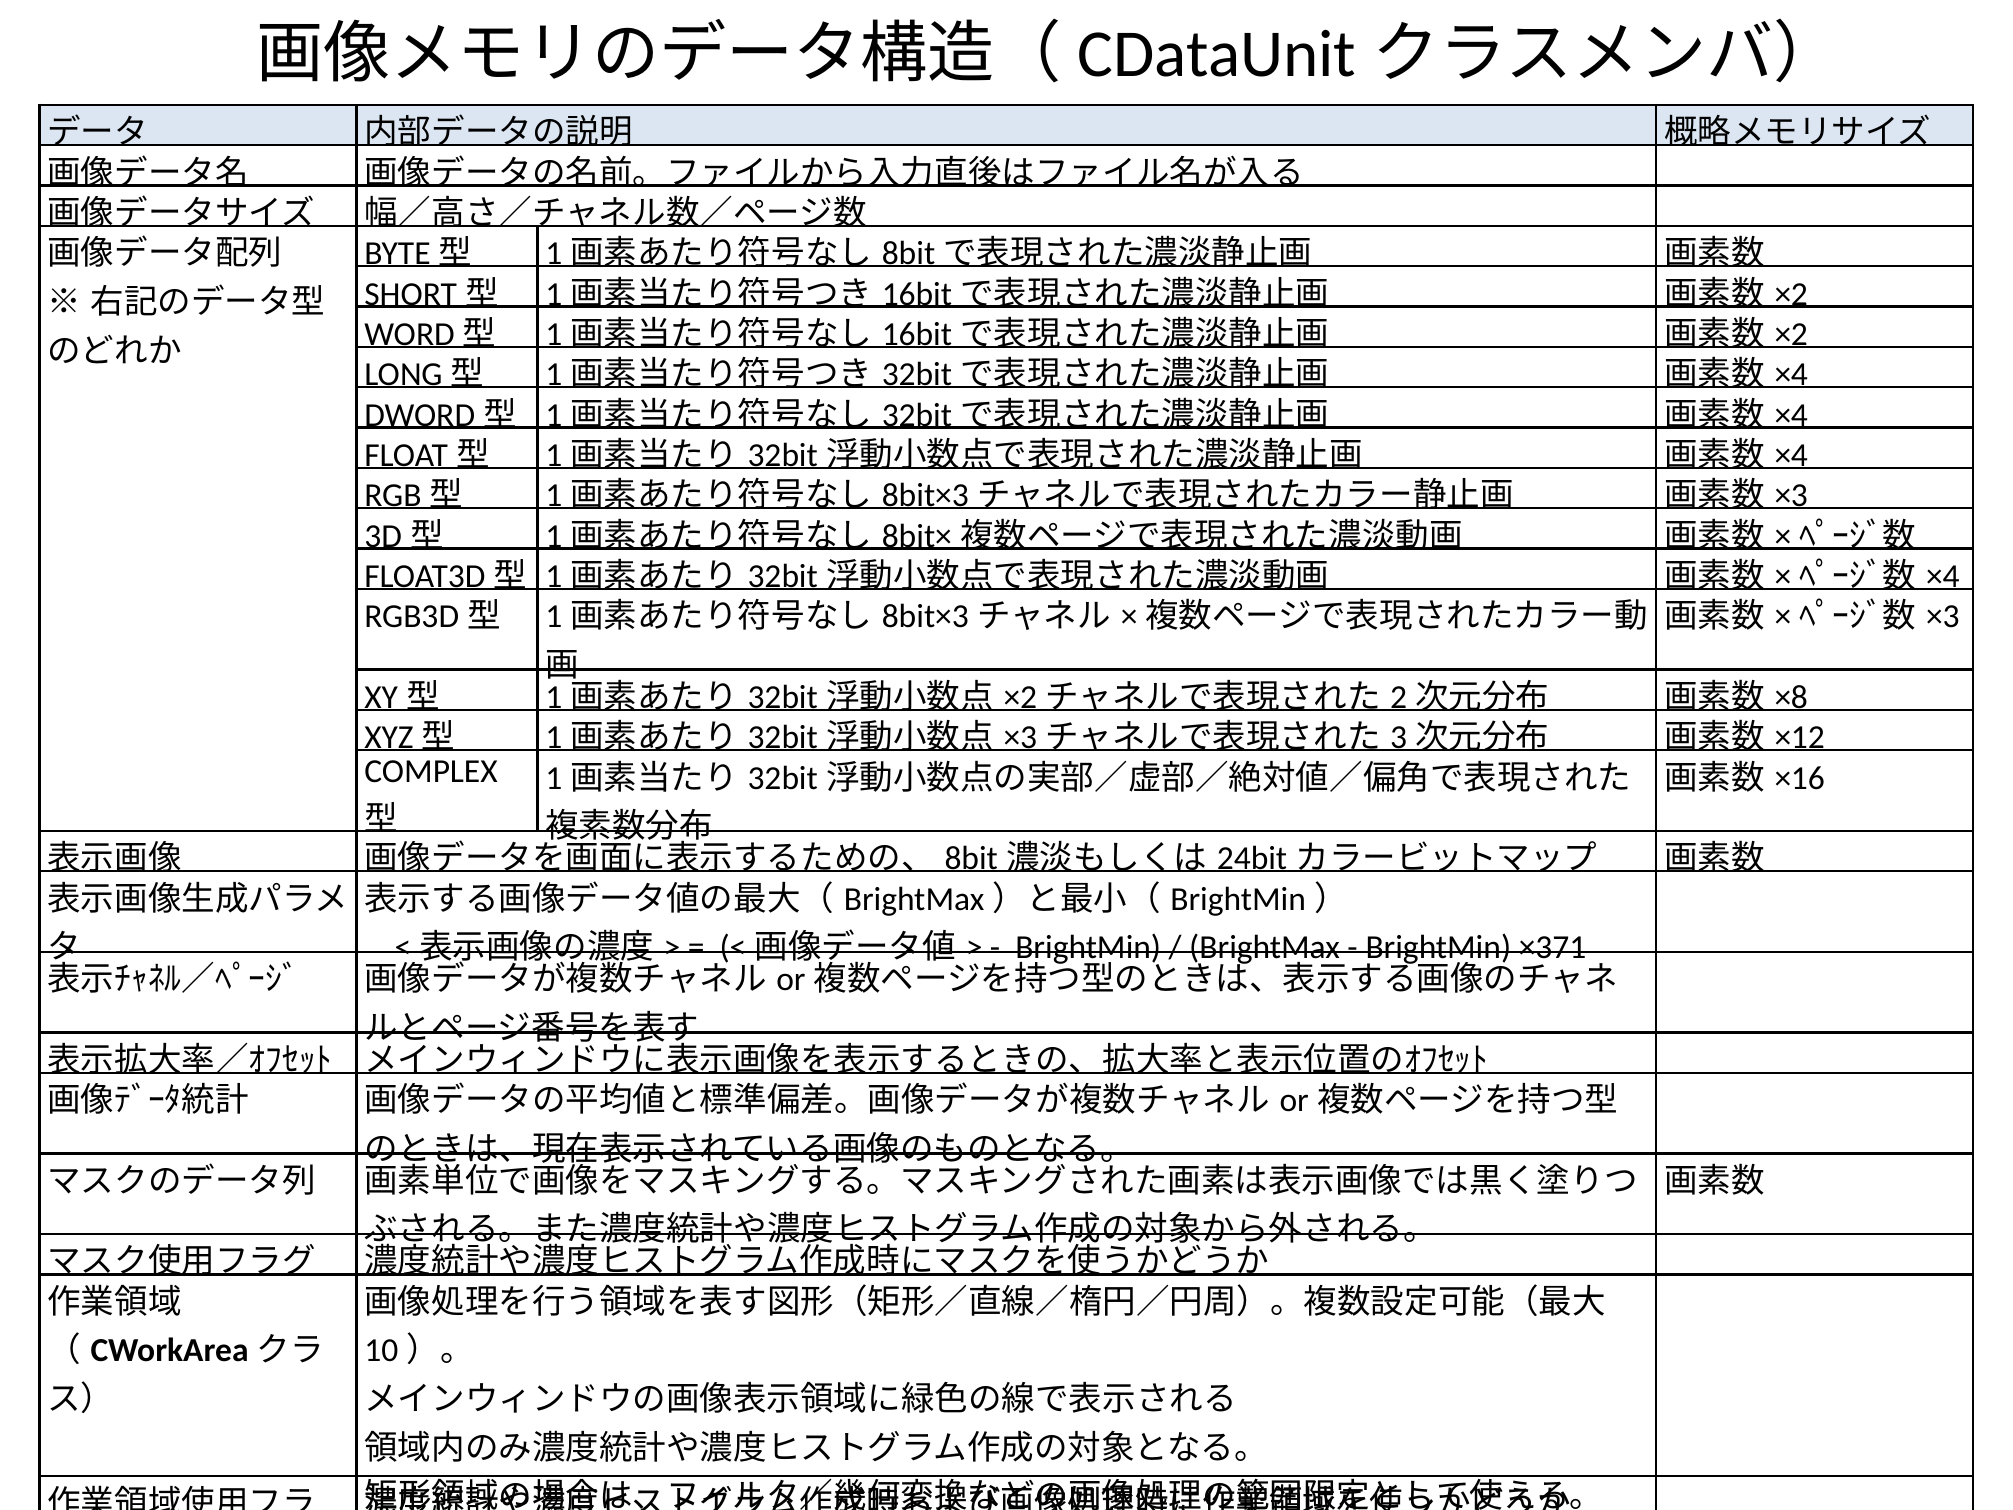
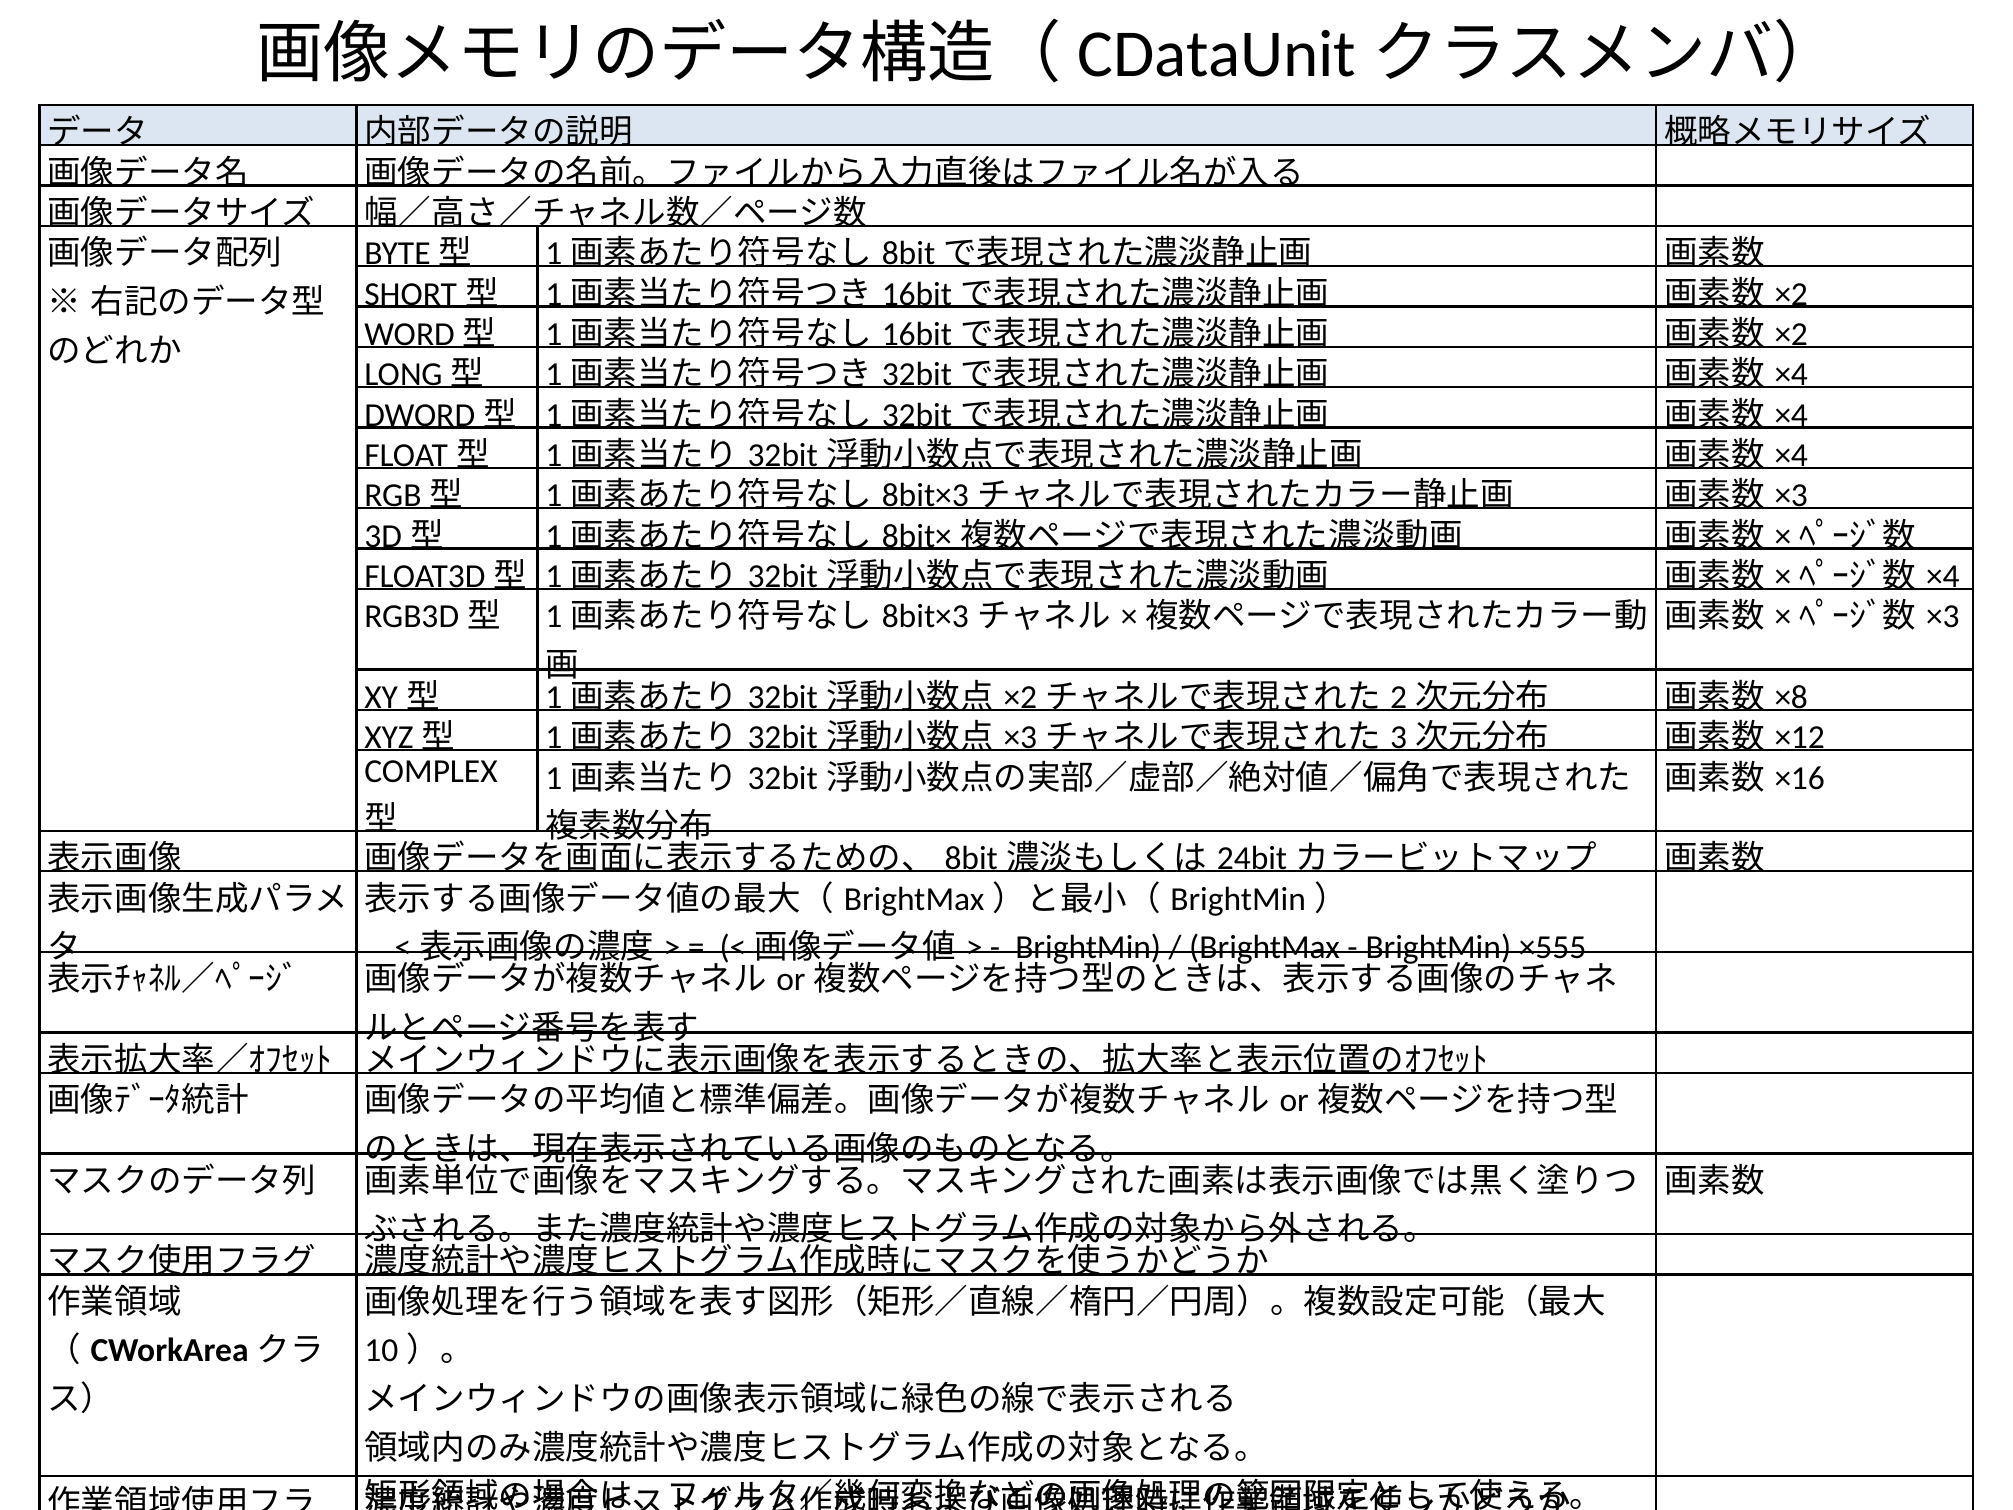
×371: ×371 -> ×555
